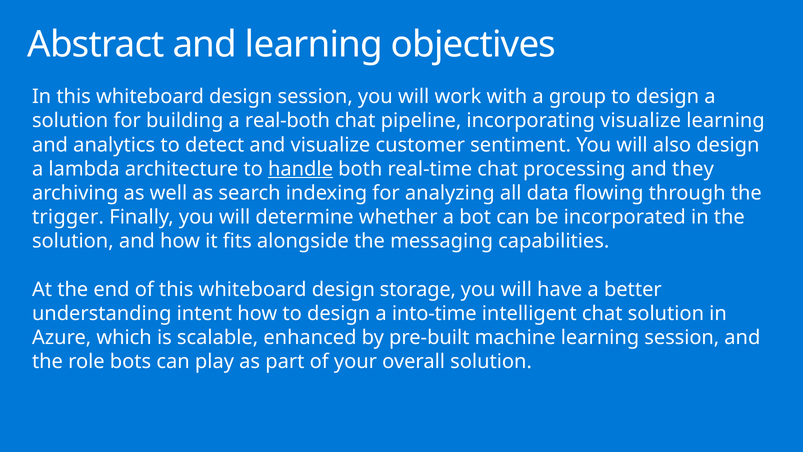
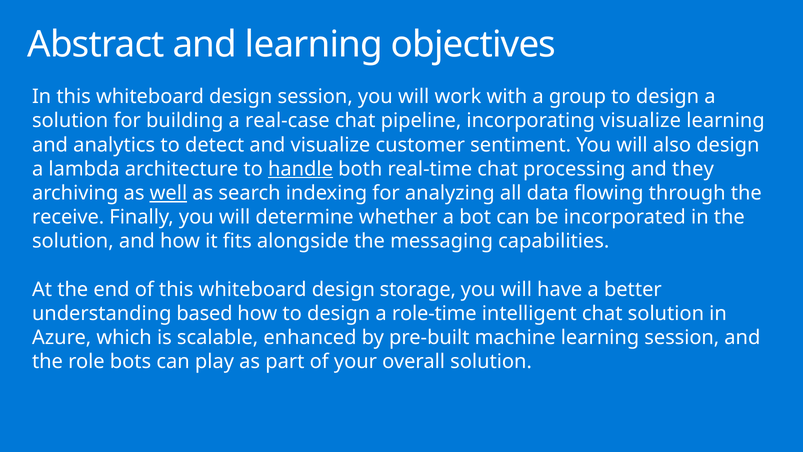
real-both: real-both -> real-case
well underline: none -> present
trigger: trigger -> receive
intent: intent -> based
into-time: into-time -> role-time
